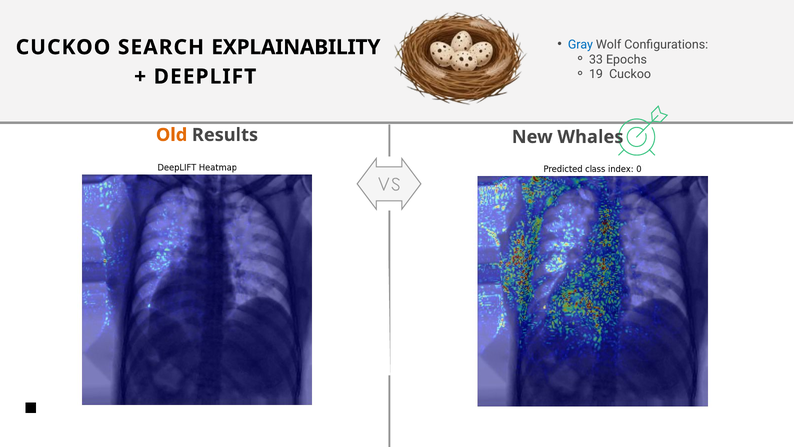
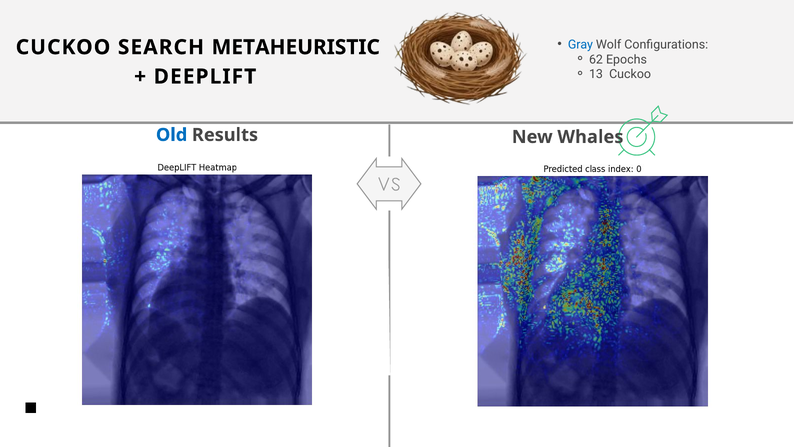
EXPLAINABILITY: EXPLAINABILITY -> METAHEURISTIC
33: 33 -> 62
19: 19 -> 13
Old colour: orange -> blue
